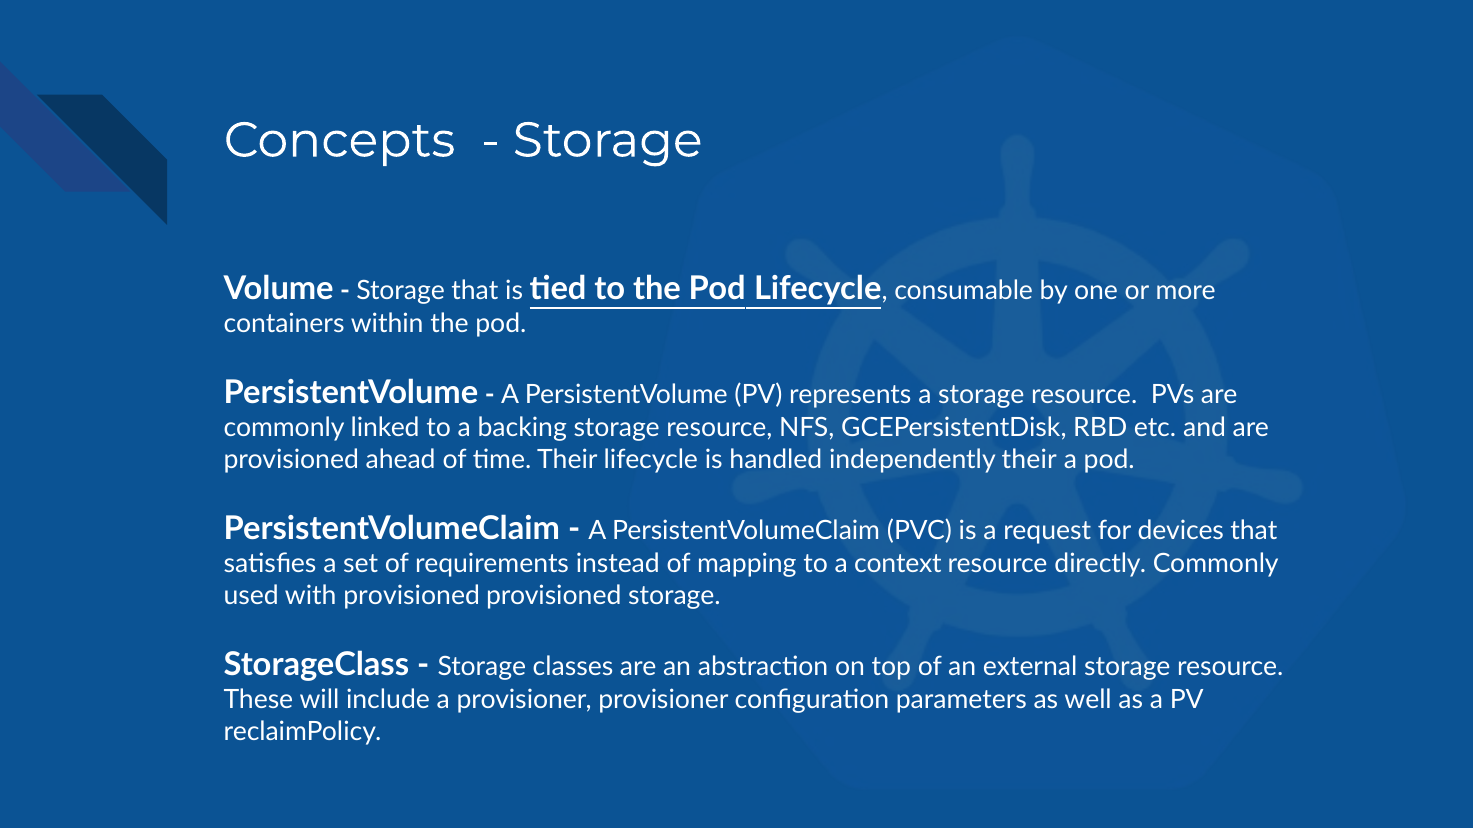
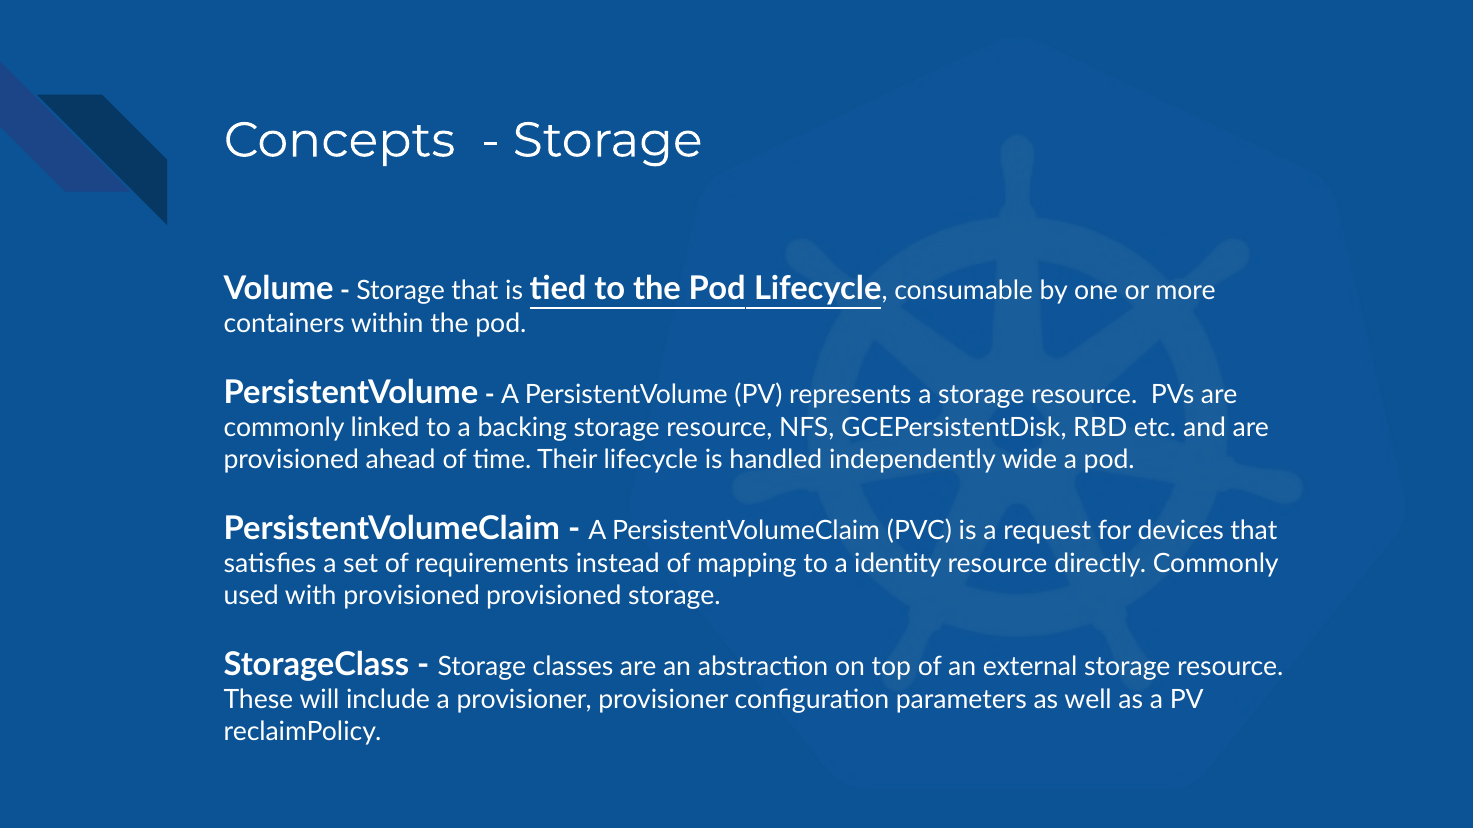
independently their: their -> wide
context: context -> identity
